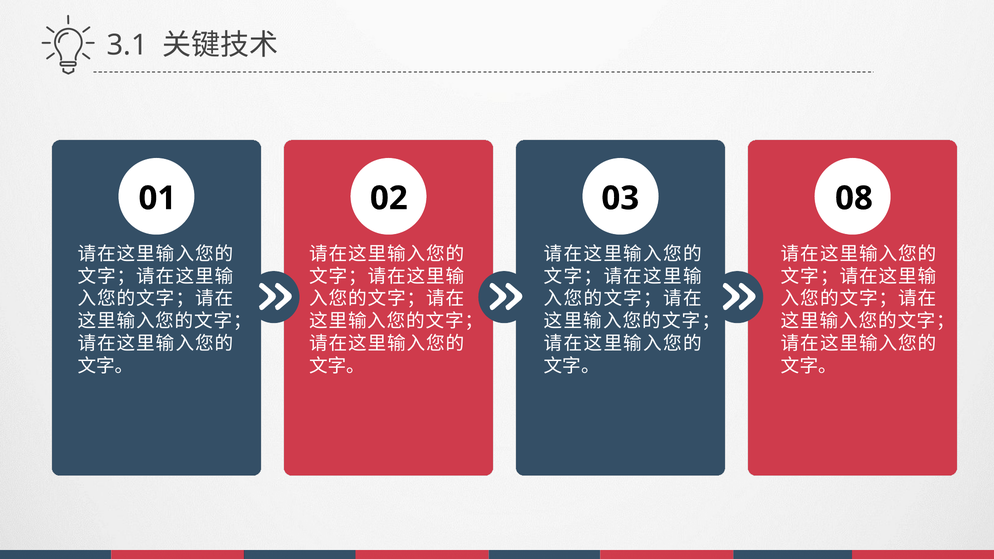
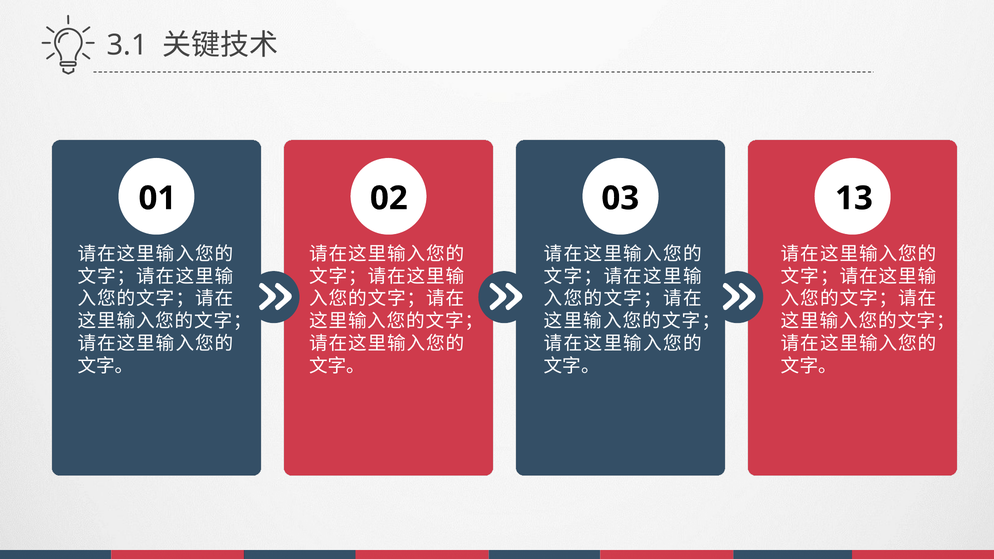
08: 08 -> 13
